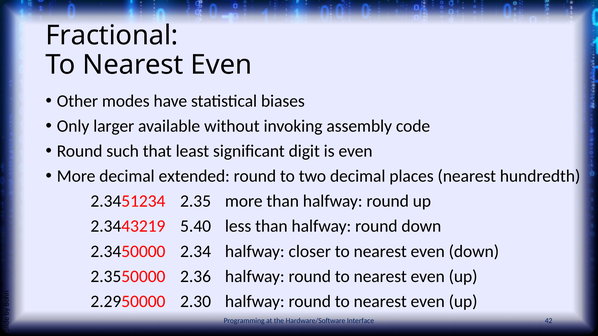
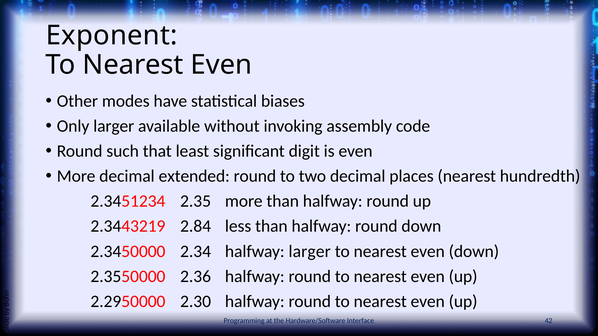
Fractional: Fractional -> Exponent
5.40: 5.40 -> 2.84
halfway closer: closer -> larger
